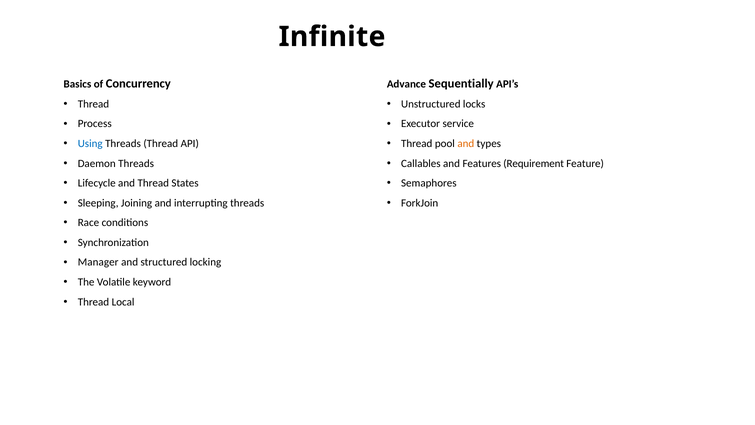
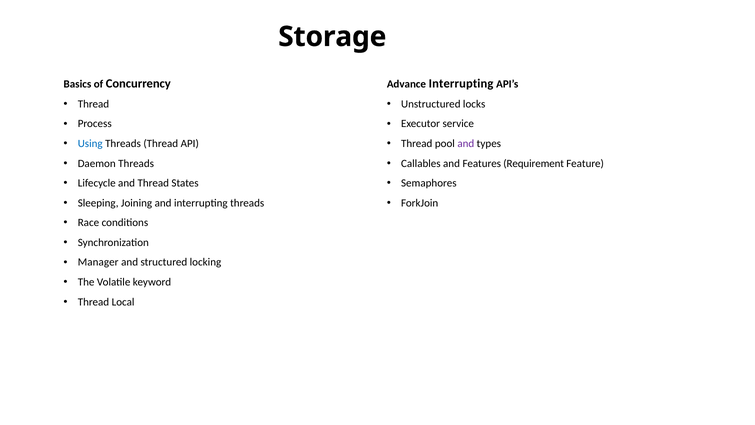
Infinite: Infinite -> Storage
Advance Sequentially: Sequentially -> Interrupting
and at (466, 144) colour: orange -> purple
